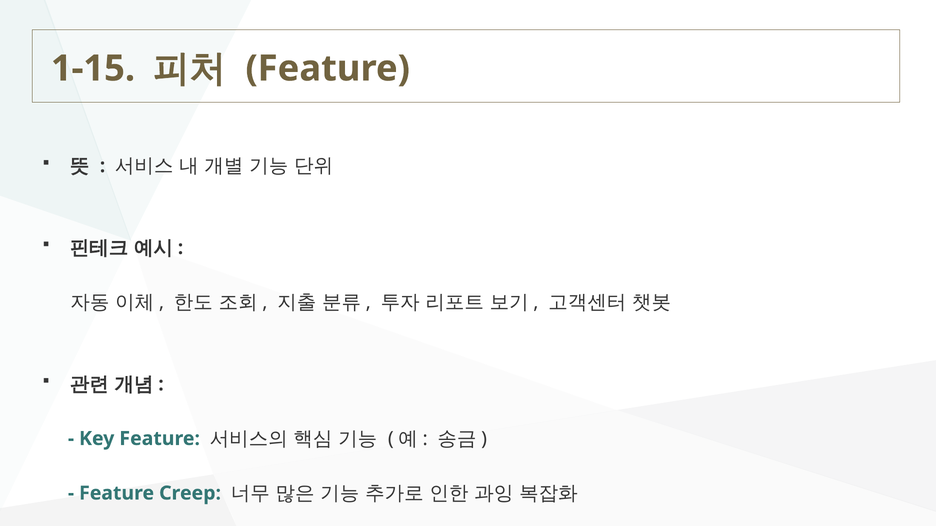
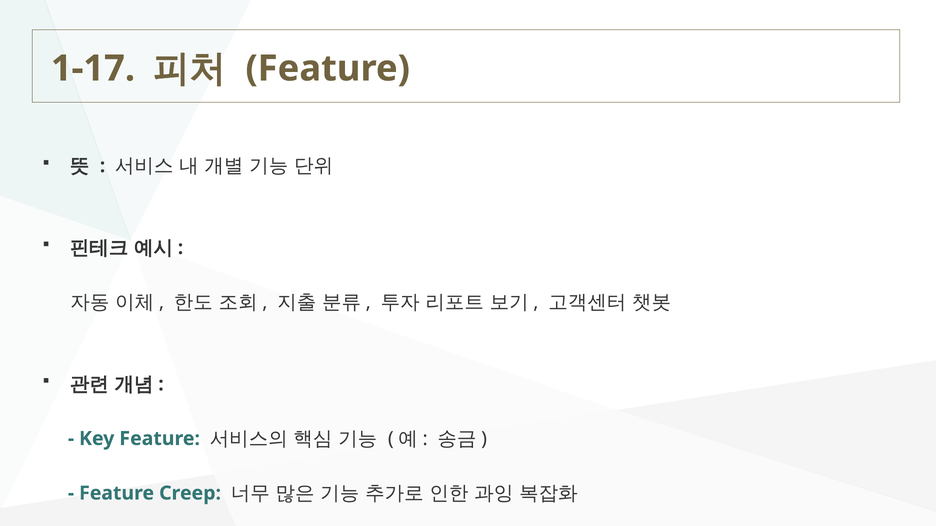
1-15: 1-15 -> 1-17
